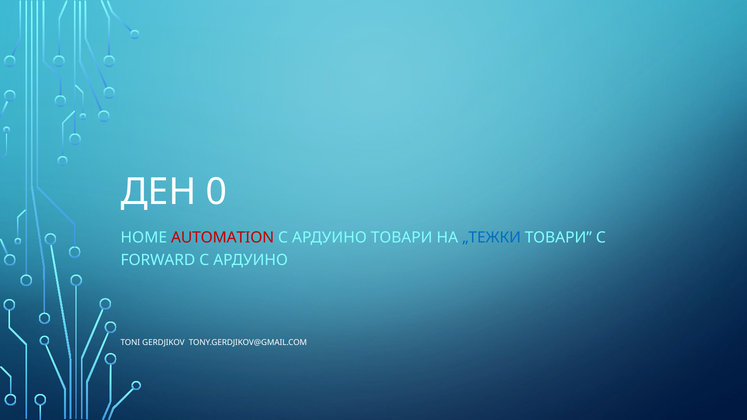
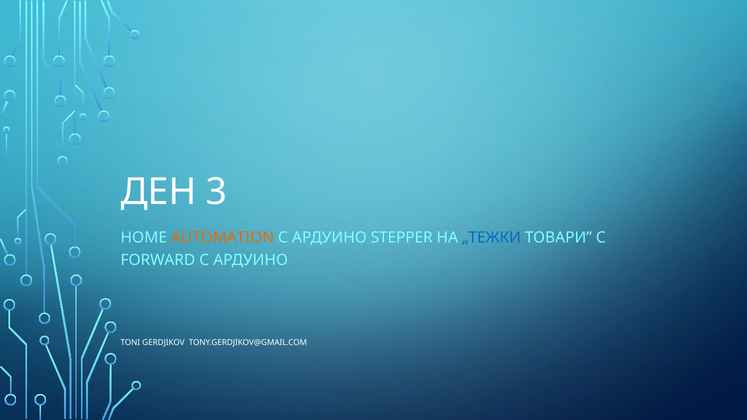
0: 0 -> 3
AUTOMATION colour: red -> orange
АРДУИНО ТОВАРИ: ТОВАРИ -> STEPPER
